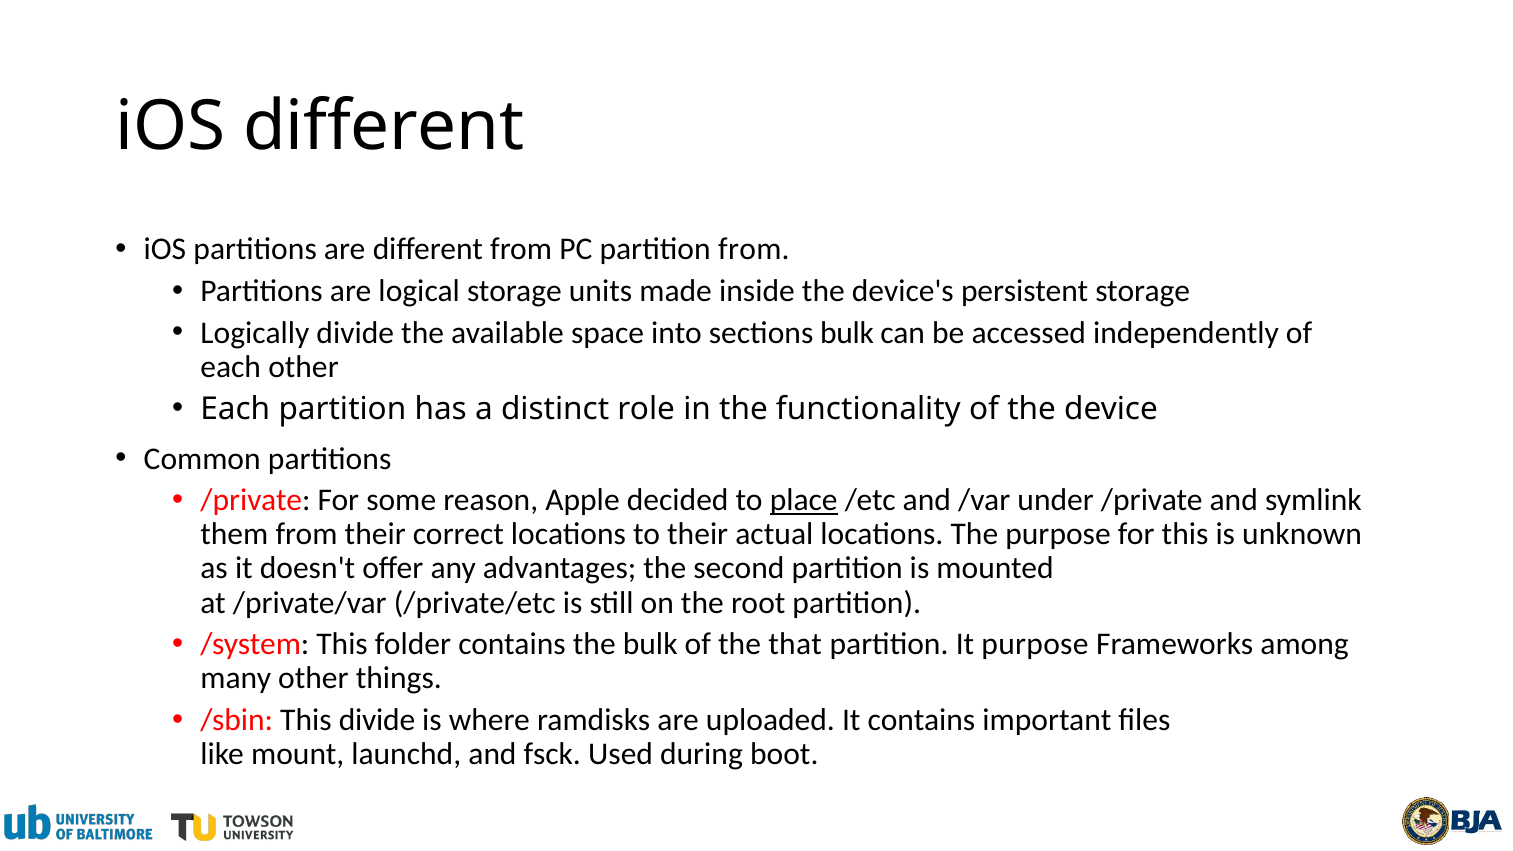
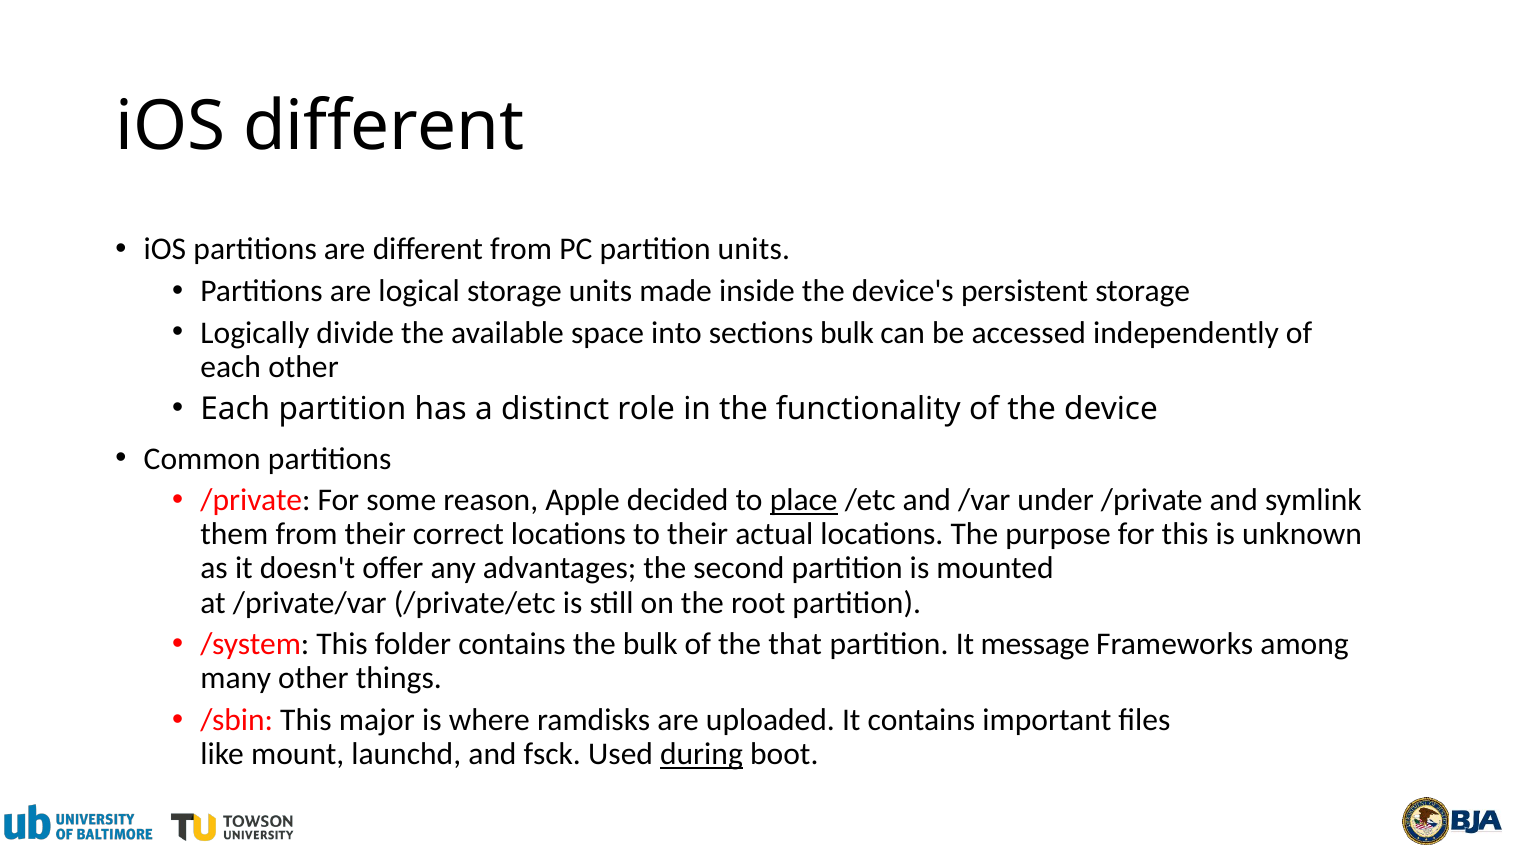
partition from: from -> units
It purpose: purpose -> message
This divide: divide -> major
during underline: none -> present
